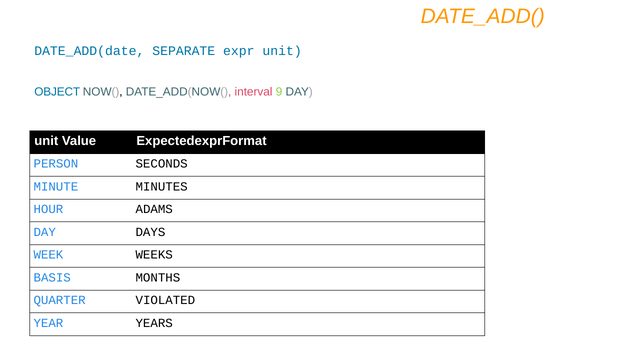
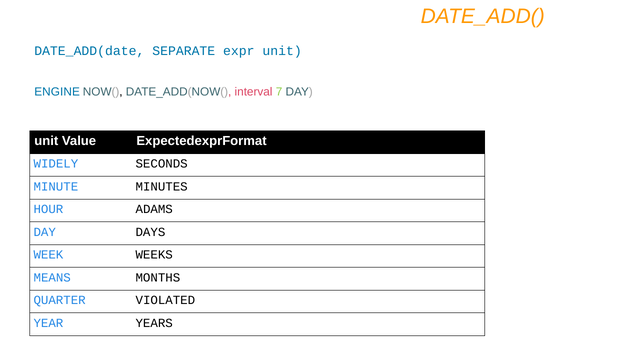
OBJECT: OBJECT -> ENGINE
9: 9 -> 7
PERSON: PERSON -> WIDELY
BASIS: BASIS -> MEANS
